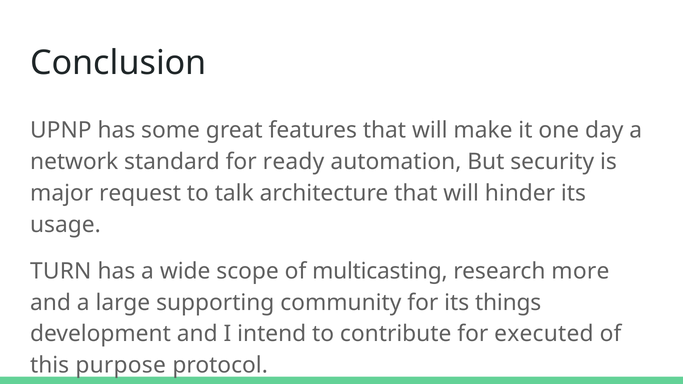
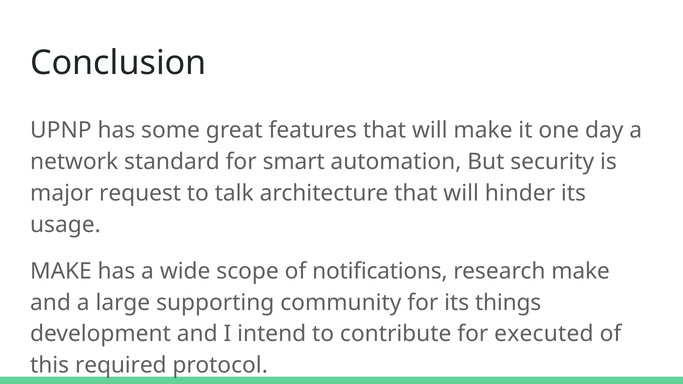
ready: ready -> smart
TURN at (61, 271): TURN -> MAKE
multicasting: multicasting -> notifications
research more: more -> make
purpose: purpose -> required
